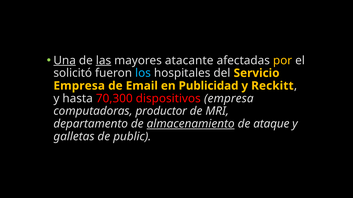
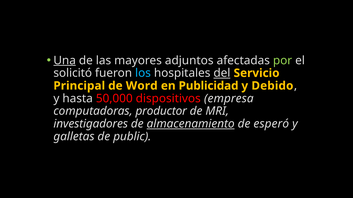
las underline: present -> none
atacante: atacante -> adjuntos
por colour: yellow -> light green
del underline: none -> present
Empresa at (79, 86): Empresa -> Principal
Email: Email -> Word
Reckitt: Reckitt -> Debido
70,300: 70,300 -> 50,000
departamento: departamento -> investigadores
ataque: ataque -> esperó
